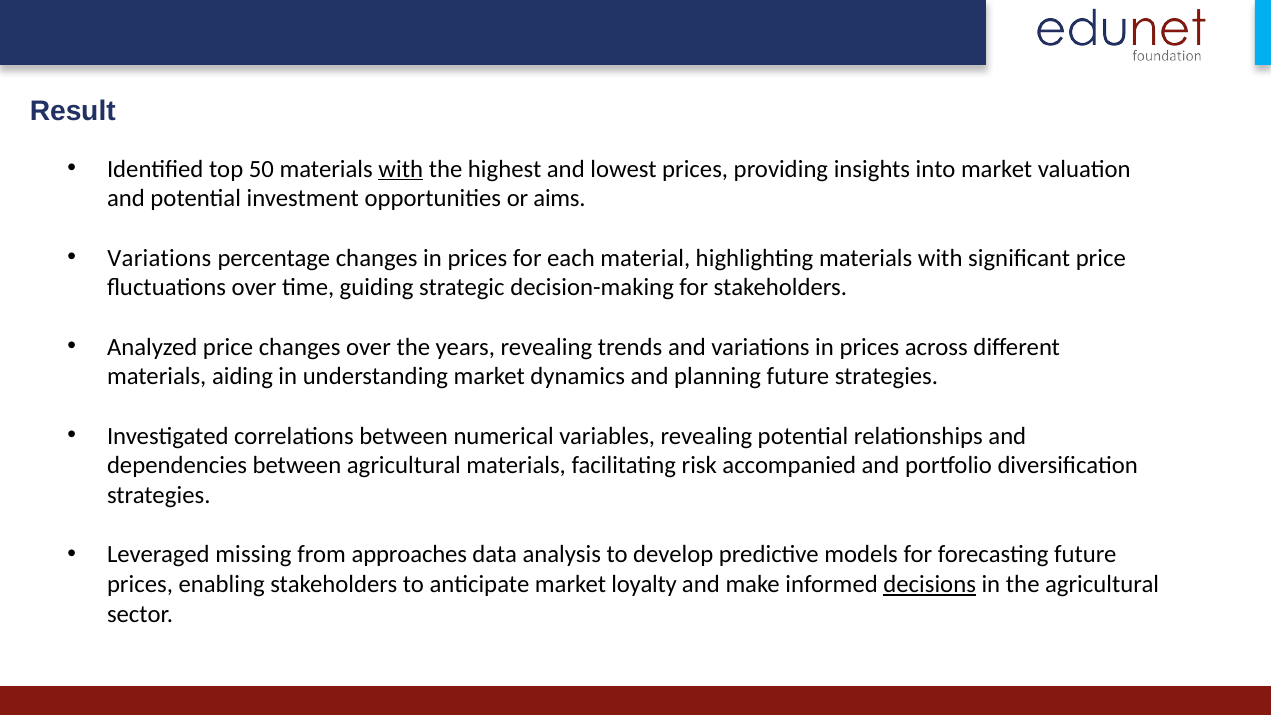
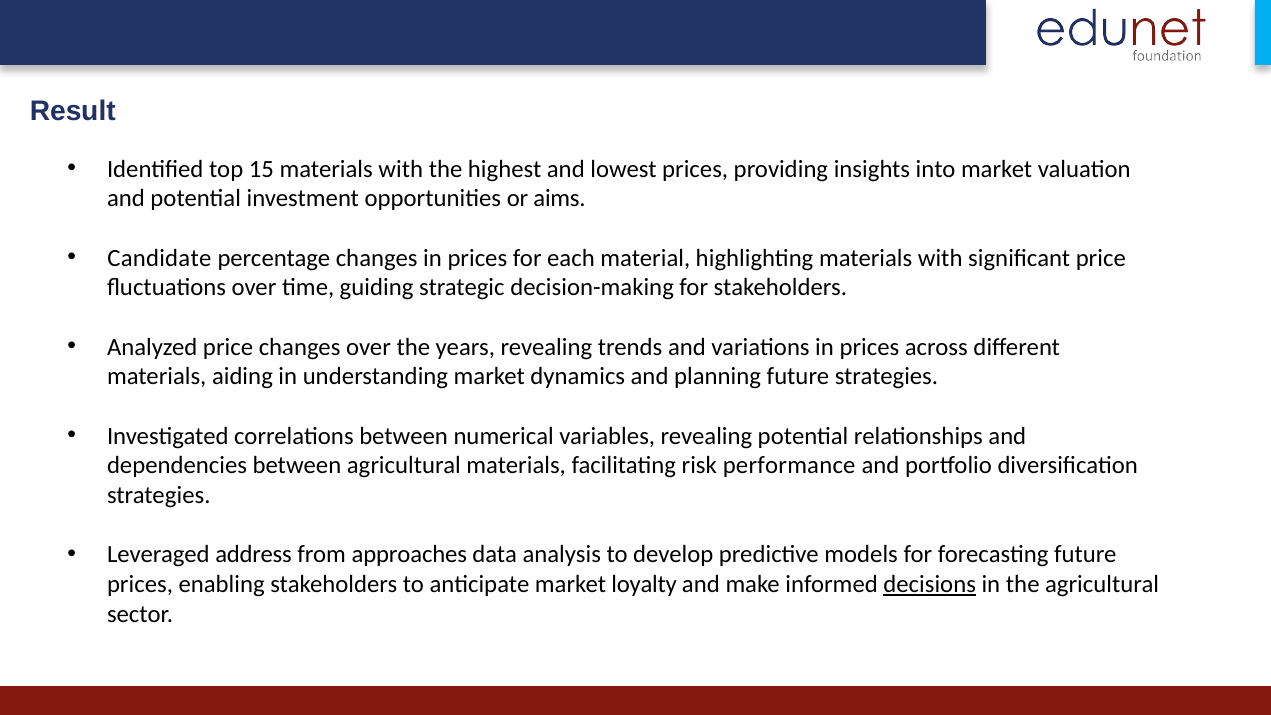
50: 50 -> 15
with at (401, 169) underline: present -> none
Variations at (159, 258): Variations -> Candidate
accompanied: accompanied -> performance
missing: missing -> address
